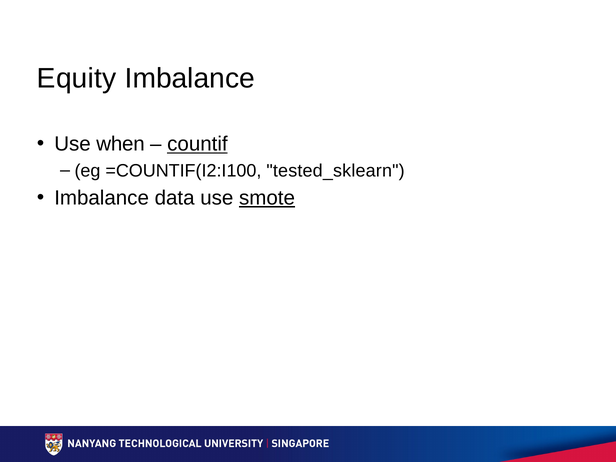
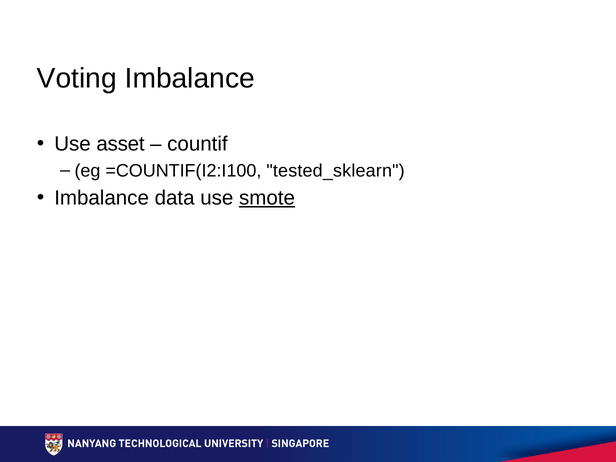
Equity: Equity -> Voting
when: when -> asset
countif underline: present -> none
